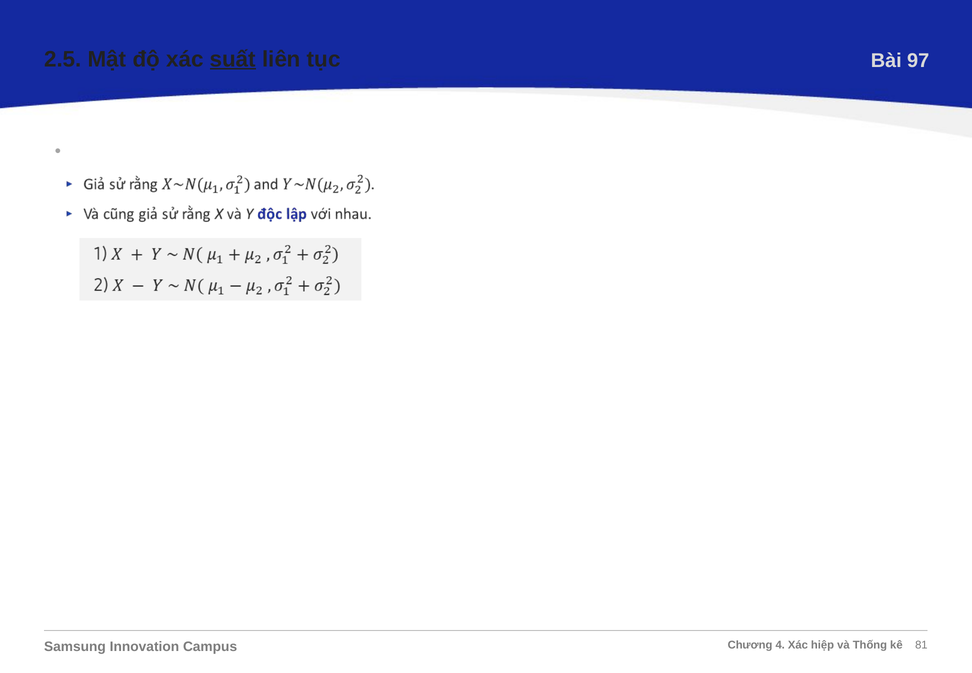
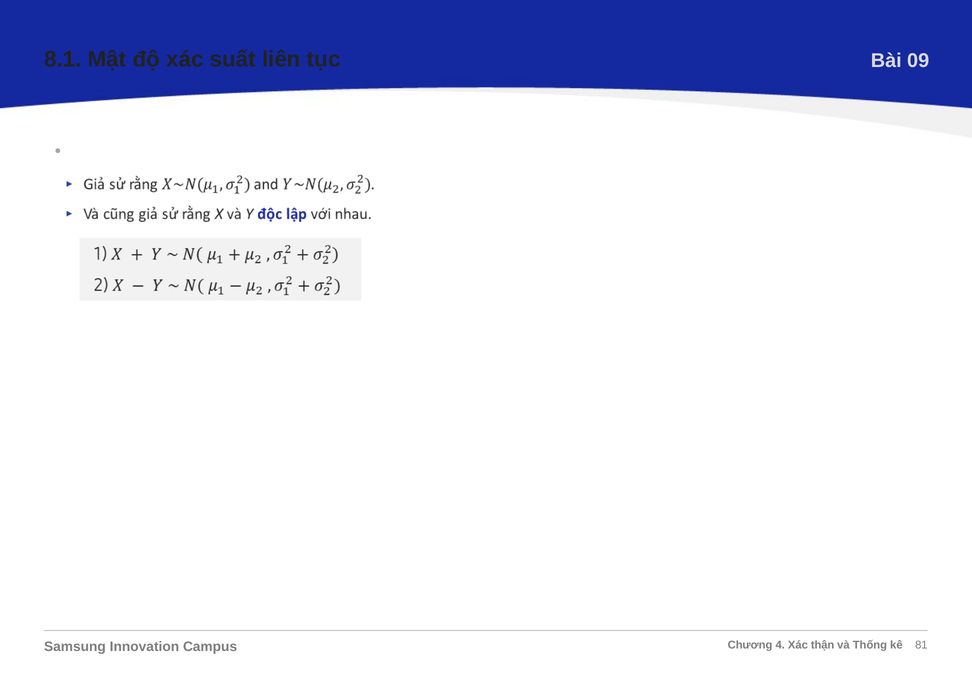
2.5: 2.5 -> 8.1
suất at (233, 59) underline: present -> none
97: 97 -> 09
hiệp: hiệp -> thận
